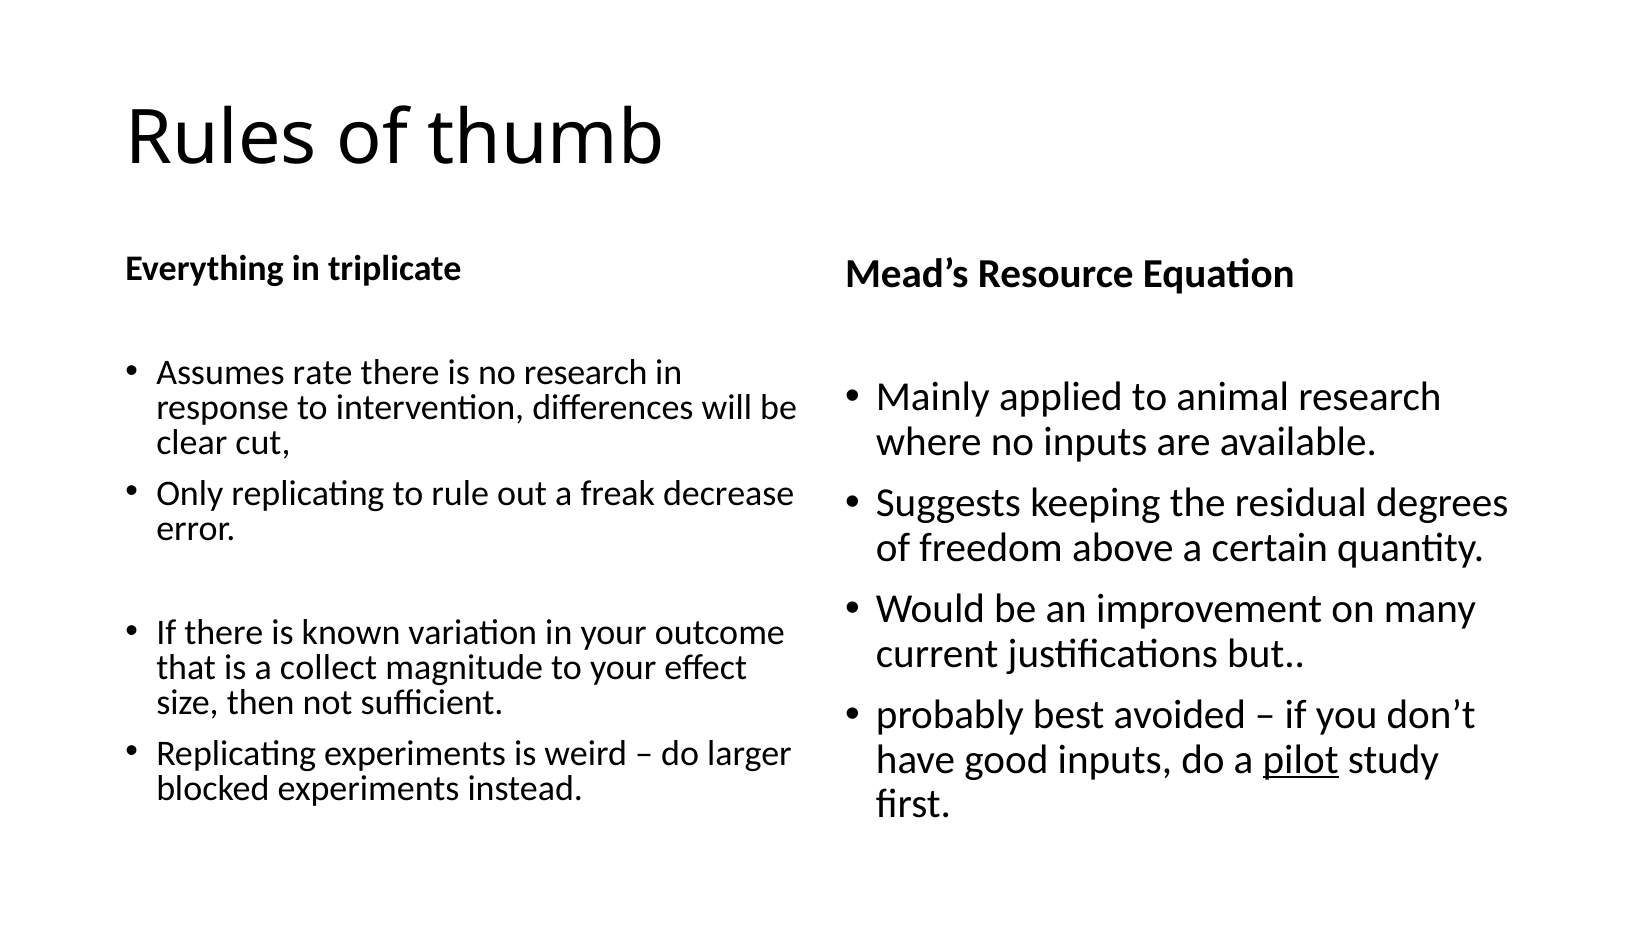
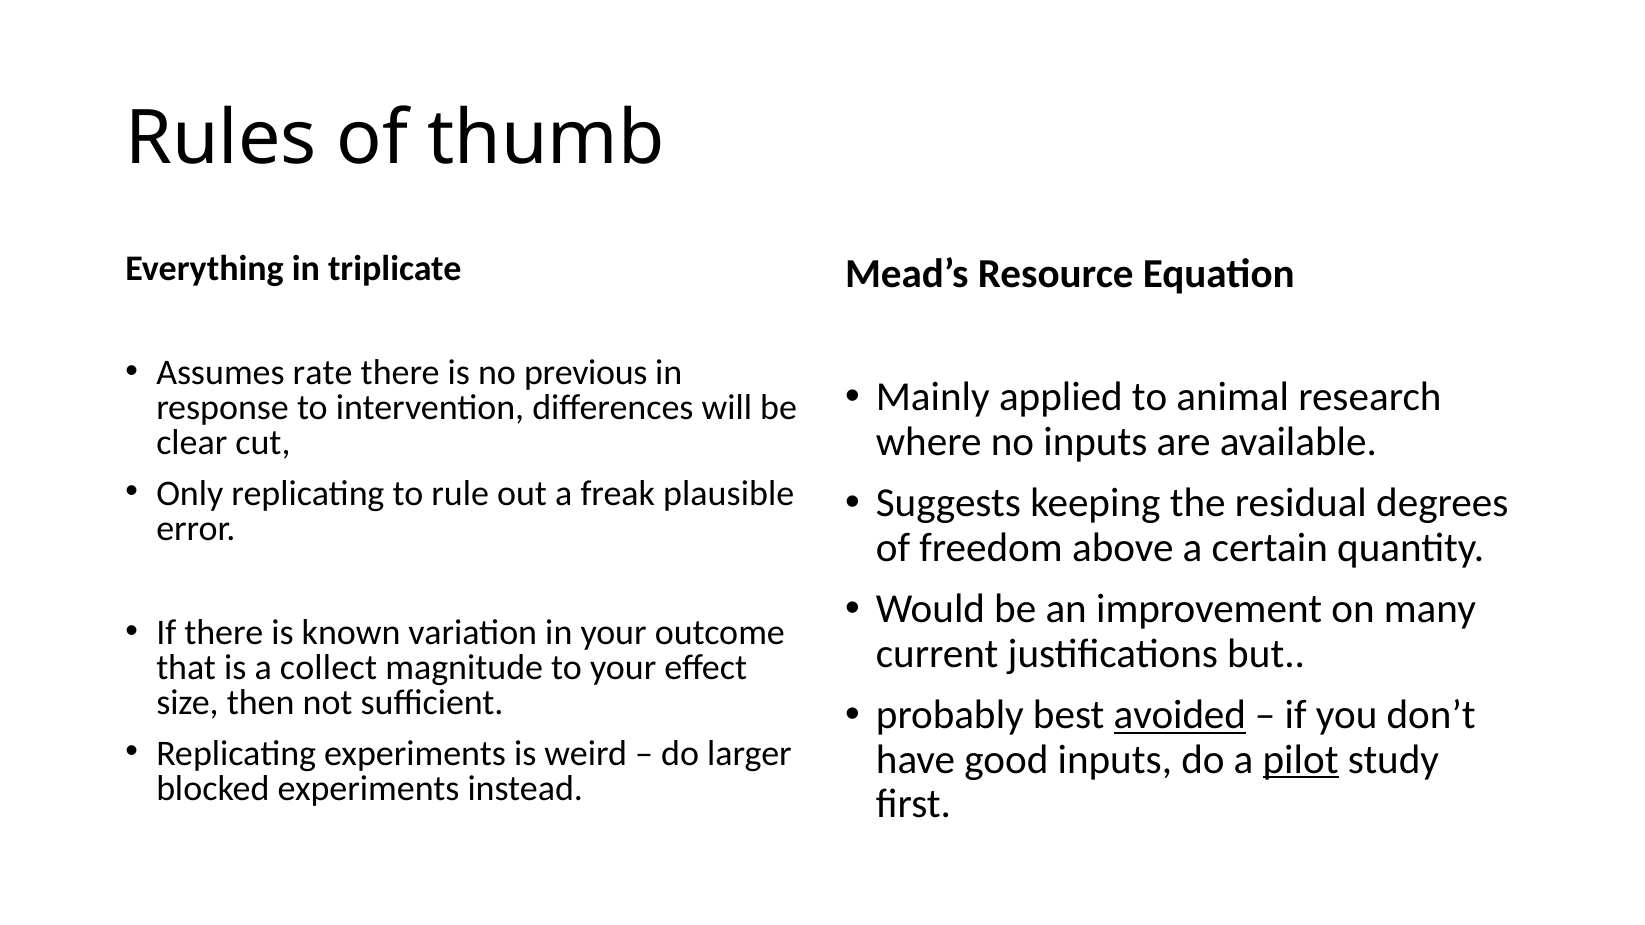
no research: research -> previous
decrease: decrease -> plausible
avoided underline: none -> present
